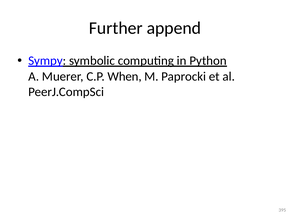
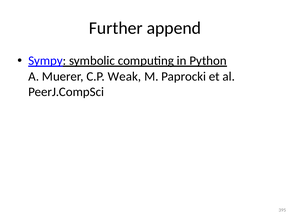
When: When -> Weak
